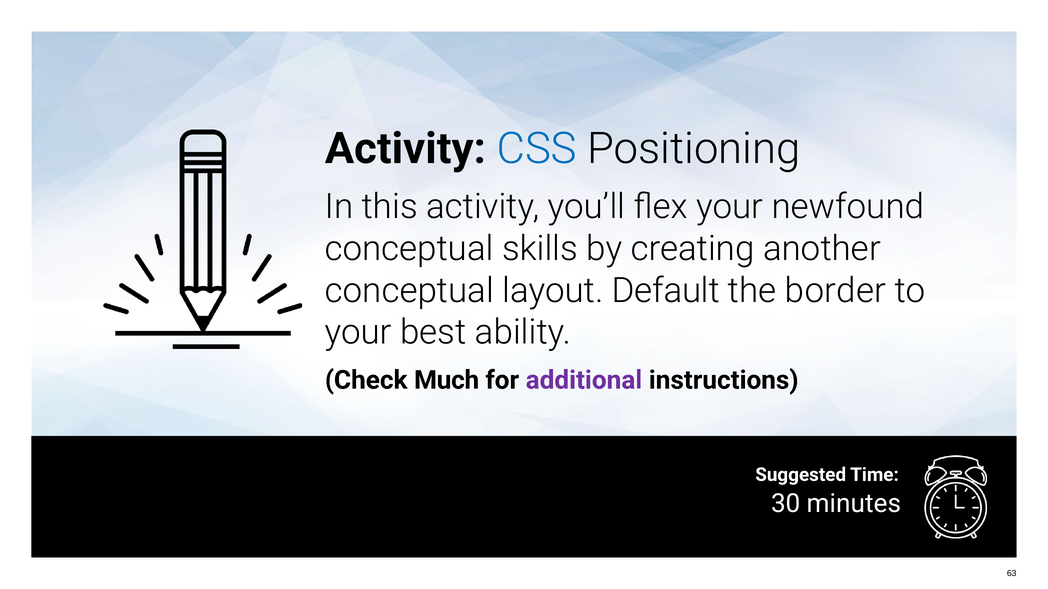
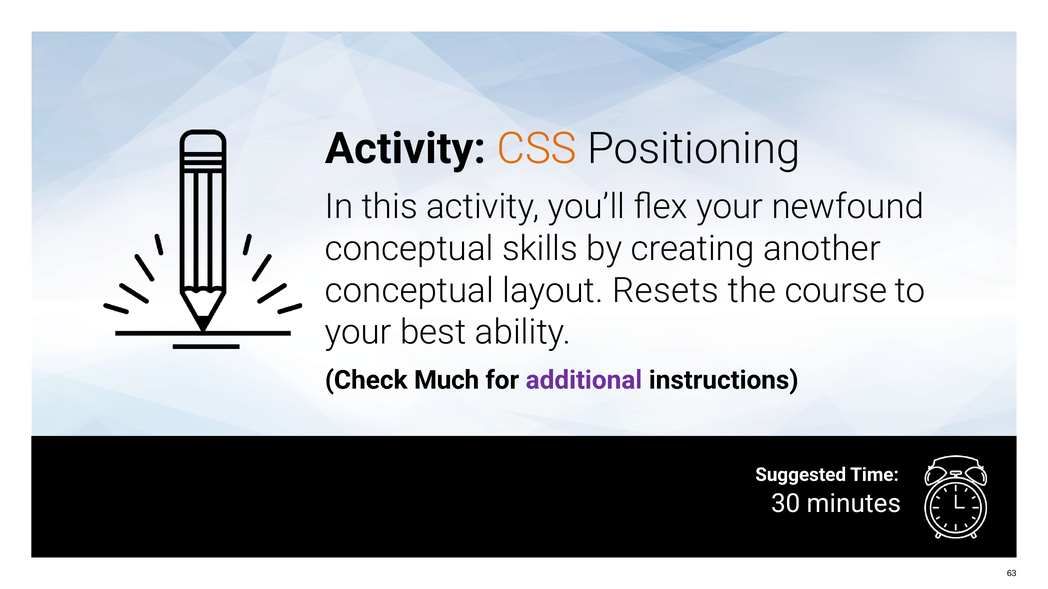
CSS colour: blue -> orange
Default: Default -> Resets
border: border -> course
